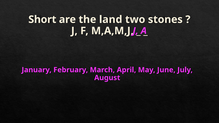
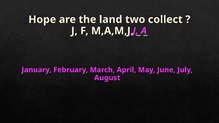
Short: Short -> Hope
stones: stones -> collect
